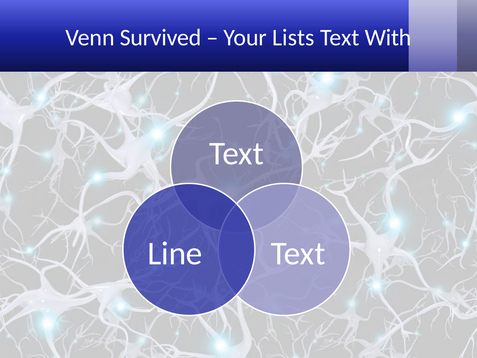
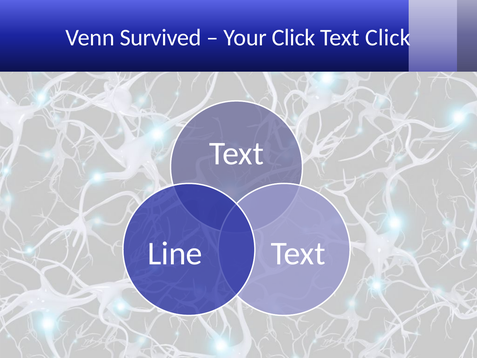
Your Lists: Lists -> Click
Text With: With -> Click
